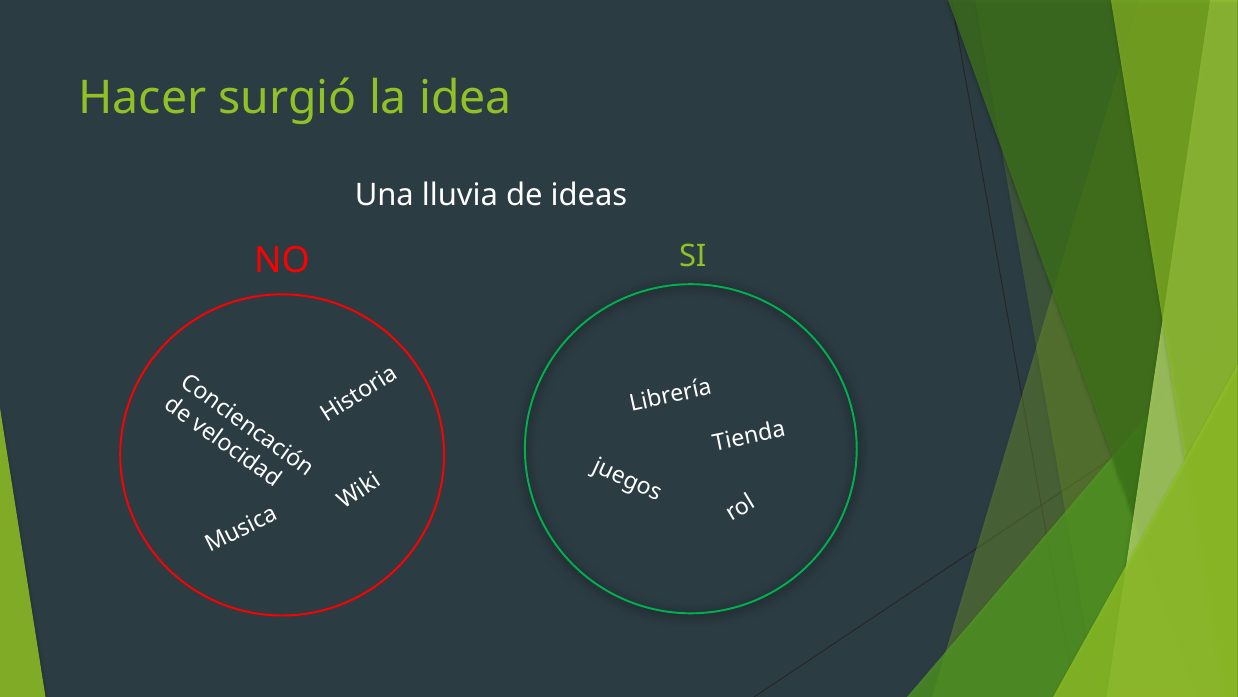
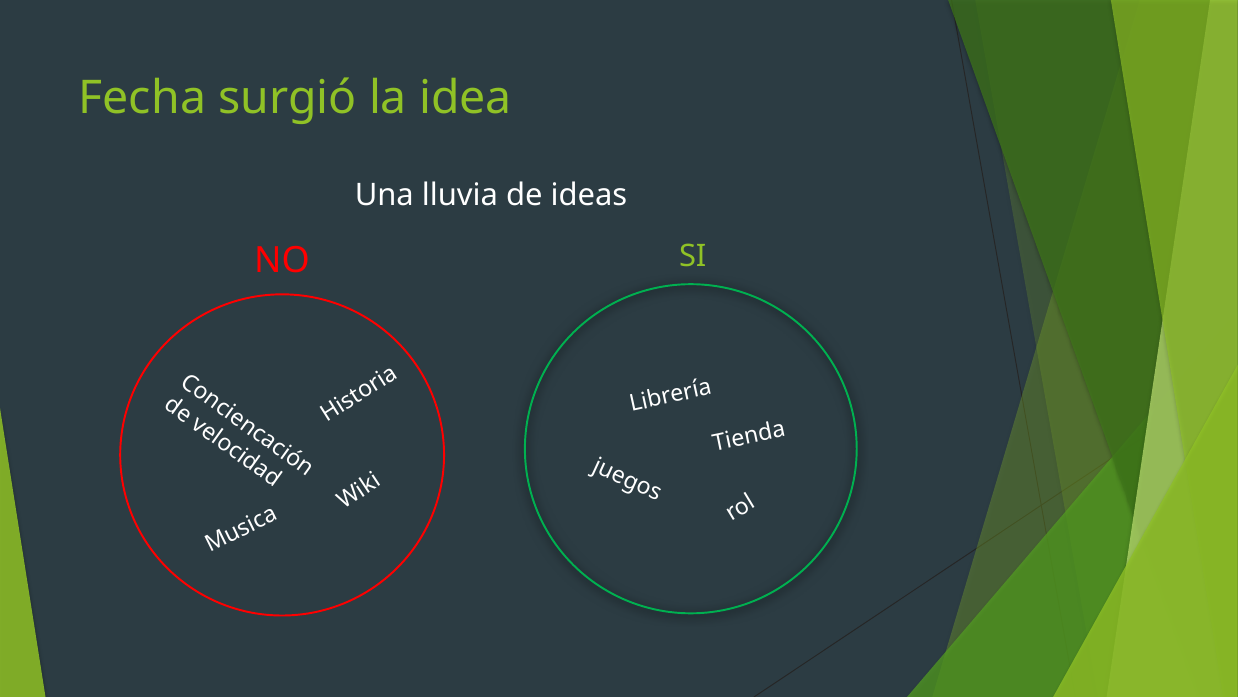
Hacer: Hacer -> Fecha
